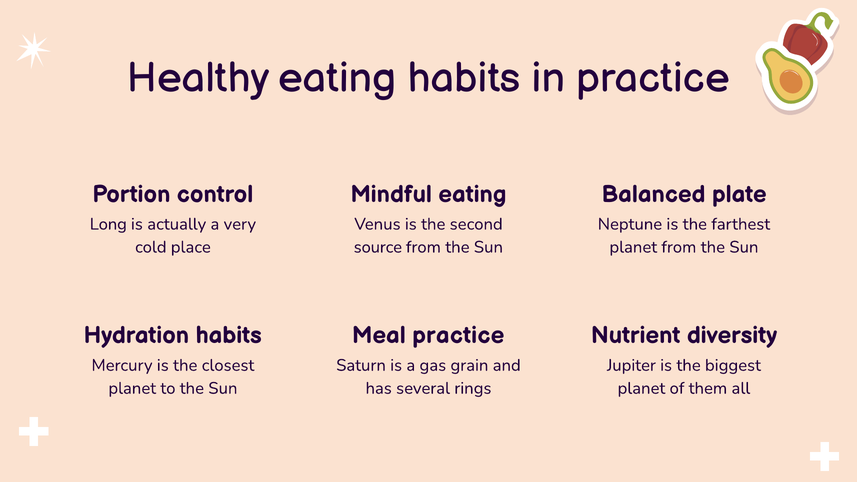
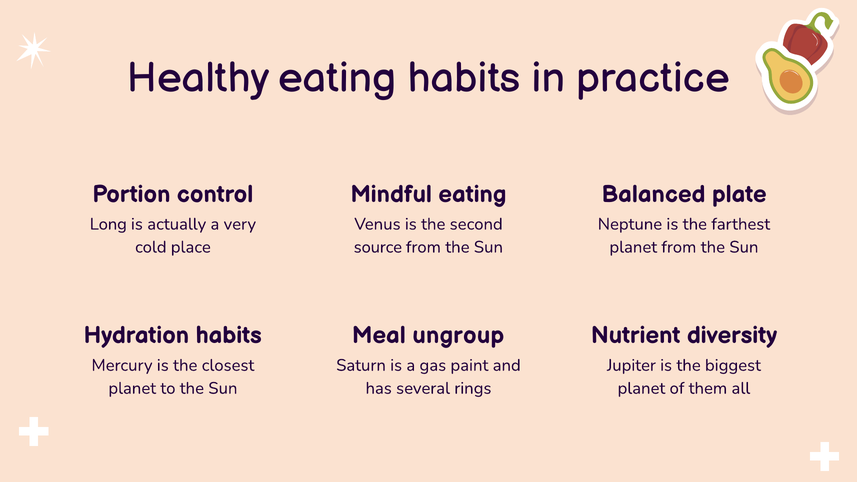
Meal practice: practice -> ungroup
grain: grain -> paint
